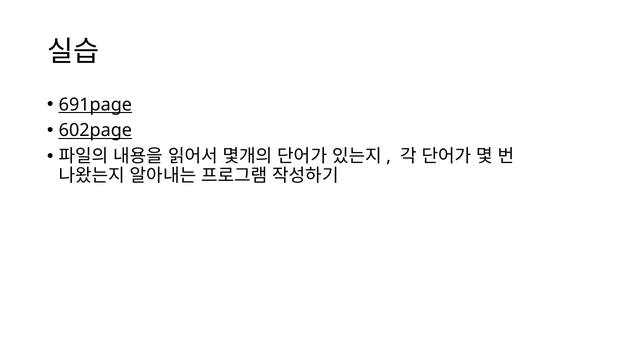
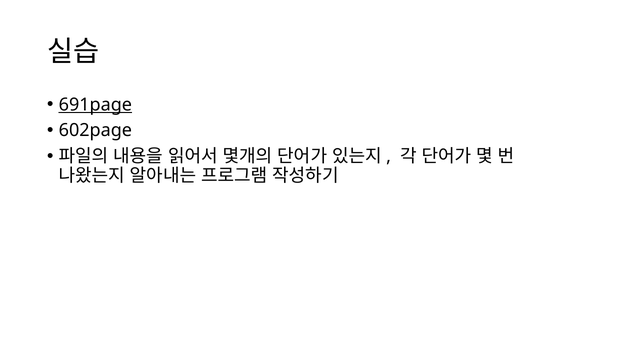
602page underline: present -> none
